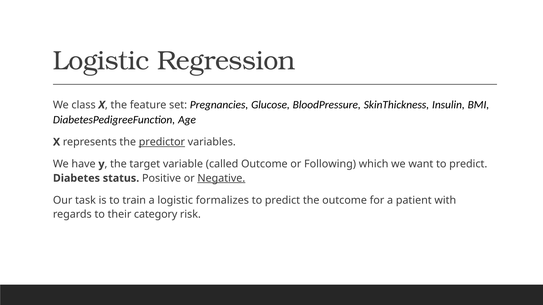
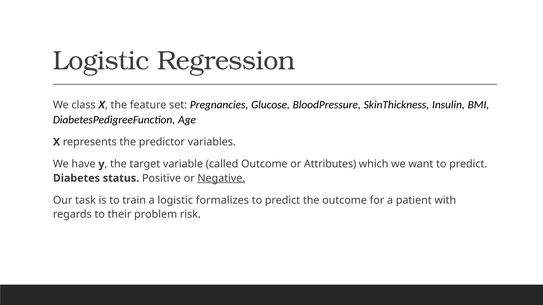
predictor underline: present -> none
Following: Following -> Attributes
category: category -> problem
